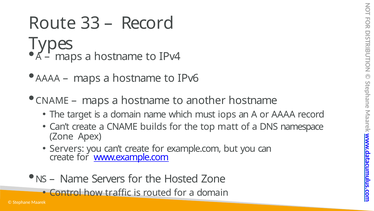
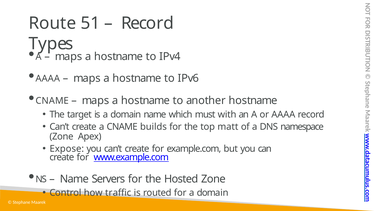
33: 33 -> 51
iops: iops -> with
Servers at (67, 148): Servers -> Expose
